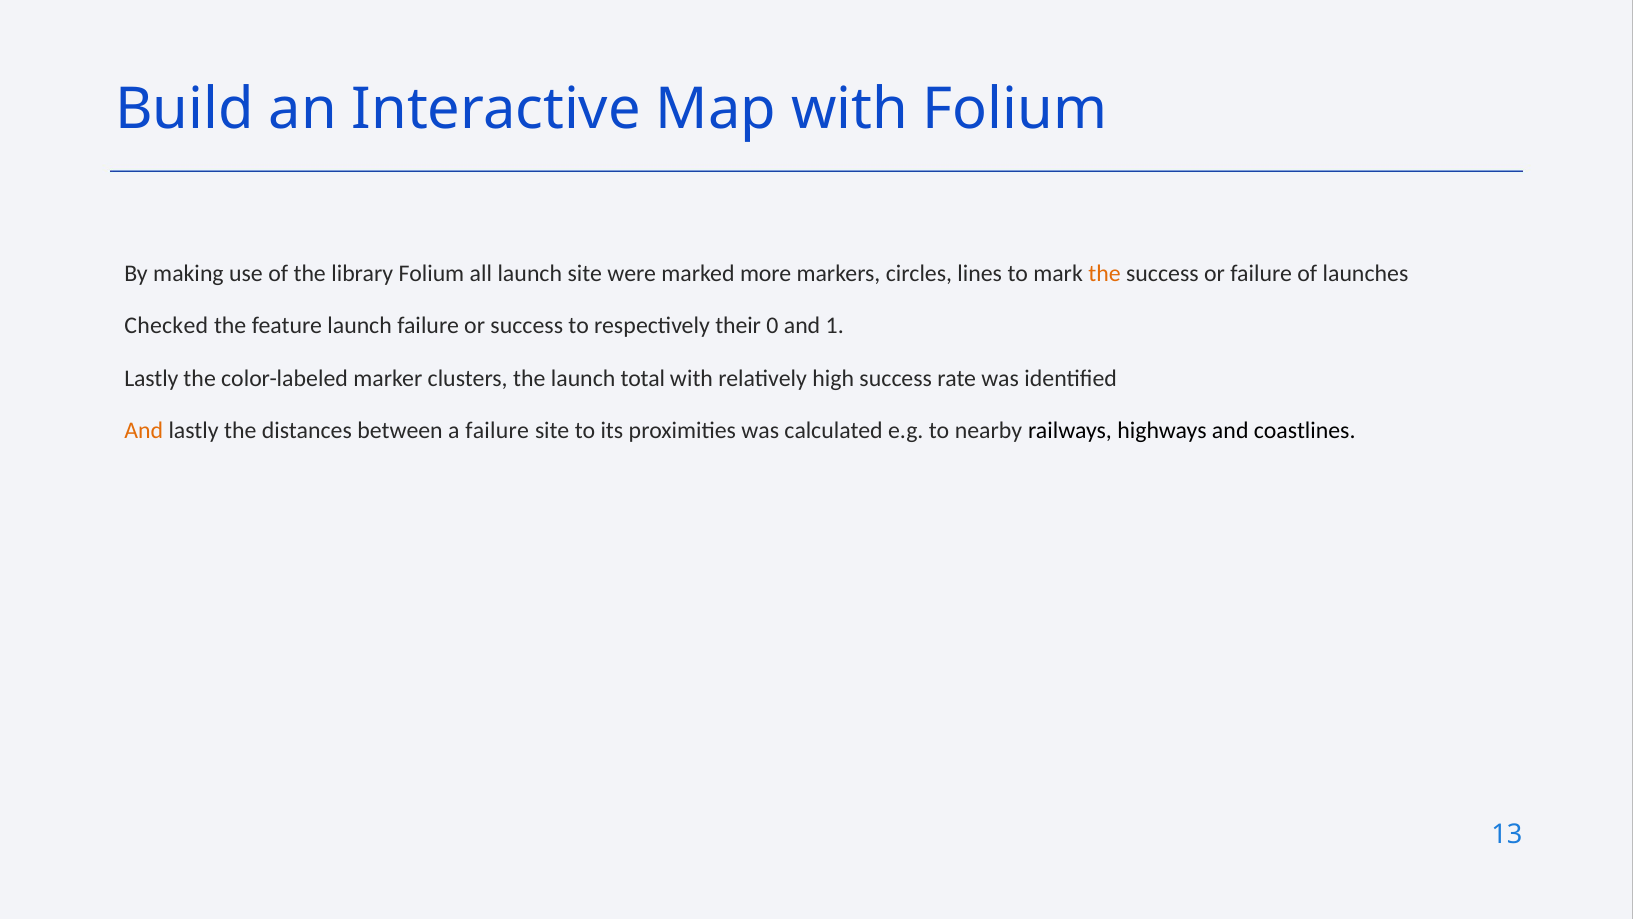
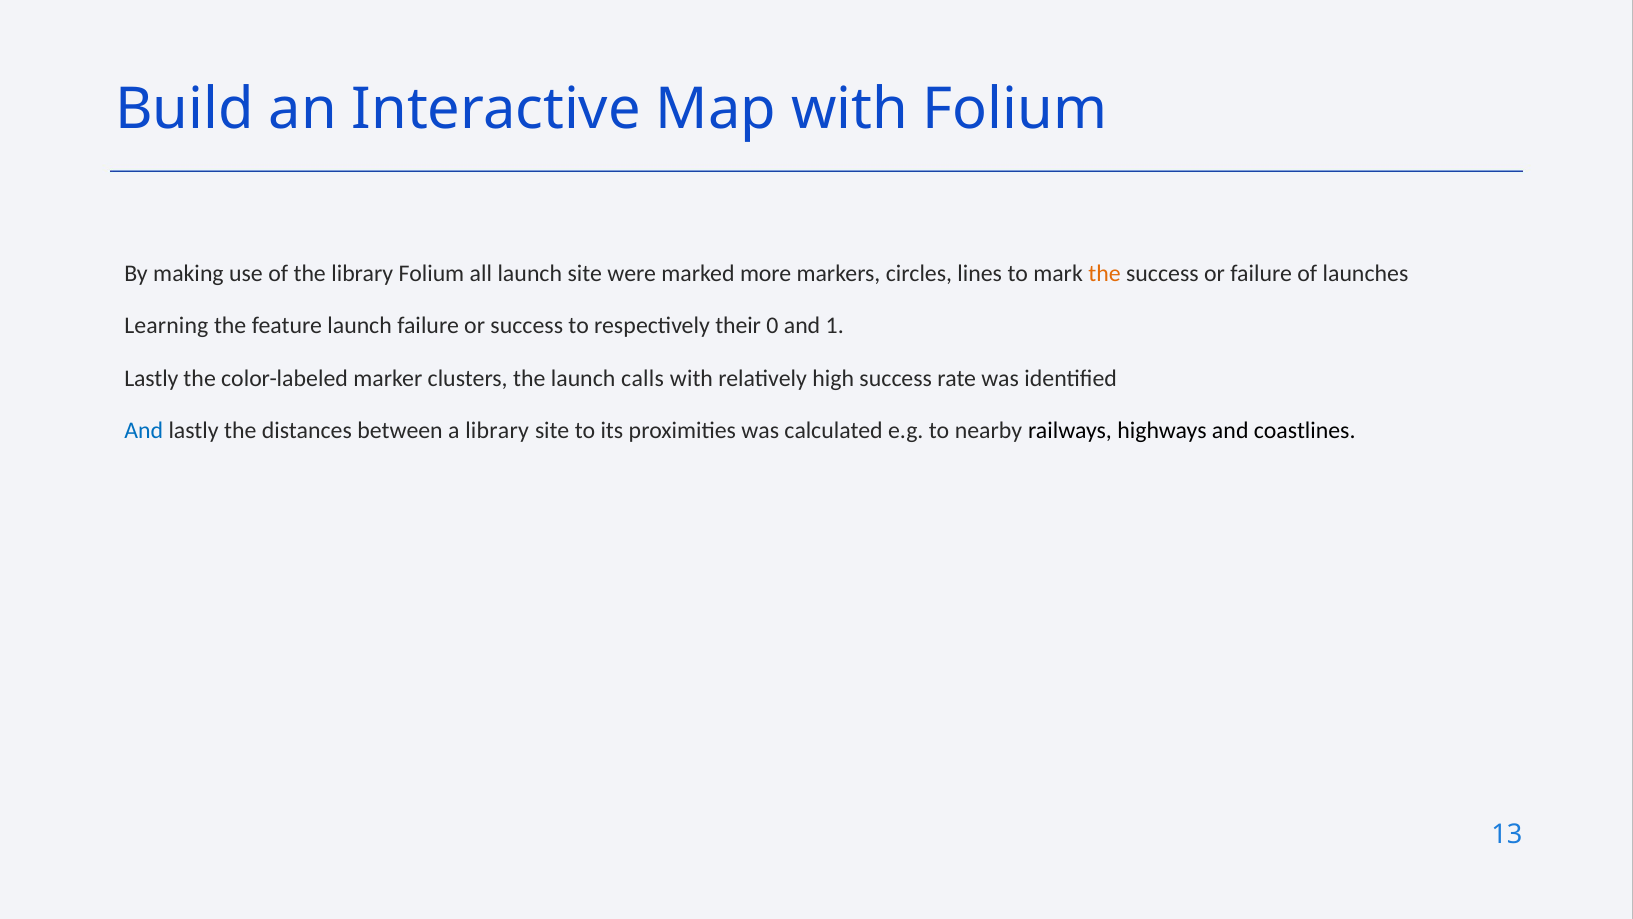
Checked: Checked -> Learning
total: total -> calls
And at (144, 431) colour: orange -> blue
a failure: failure -> library
